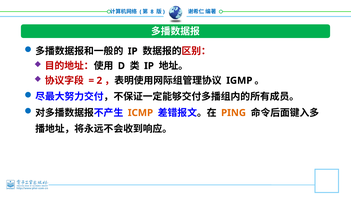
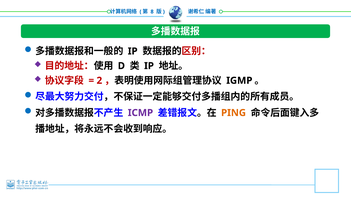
ICMP colour: orange -> purple
